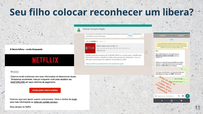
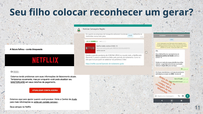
libera: libera -> gerar
